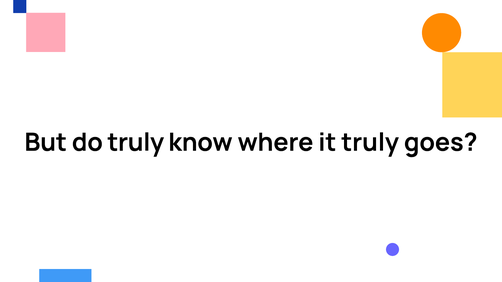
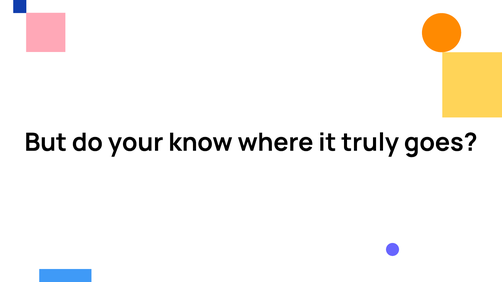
do truly: truly -> your
